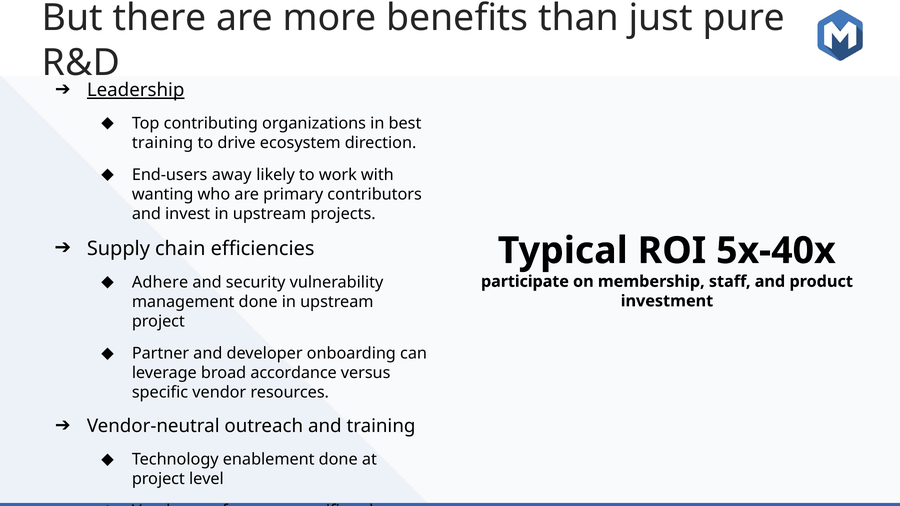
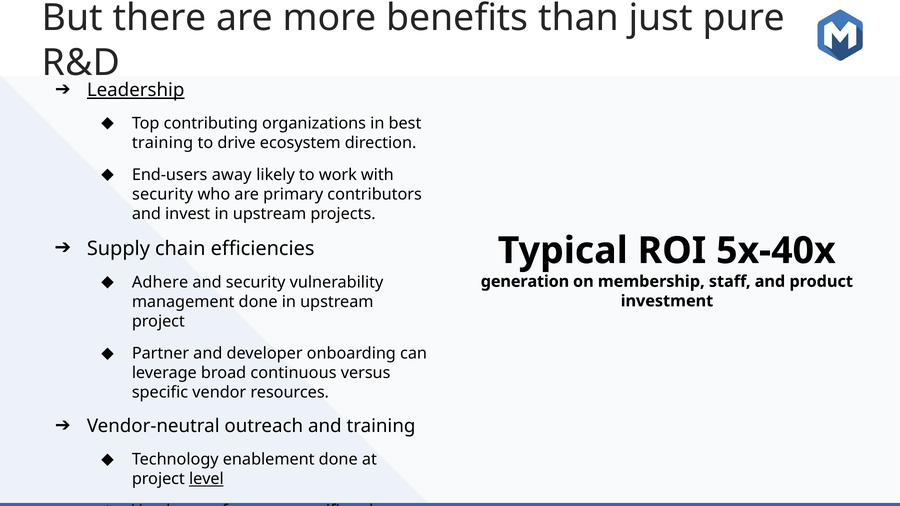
wanting at (163, 195): wanting -> security
participate: participate -> generation
accordance: accordance -> continuous
level underline: none -> present
